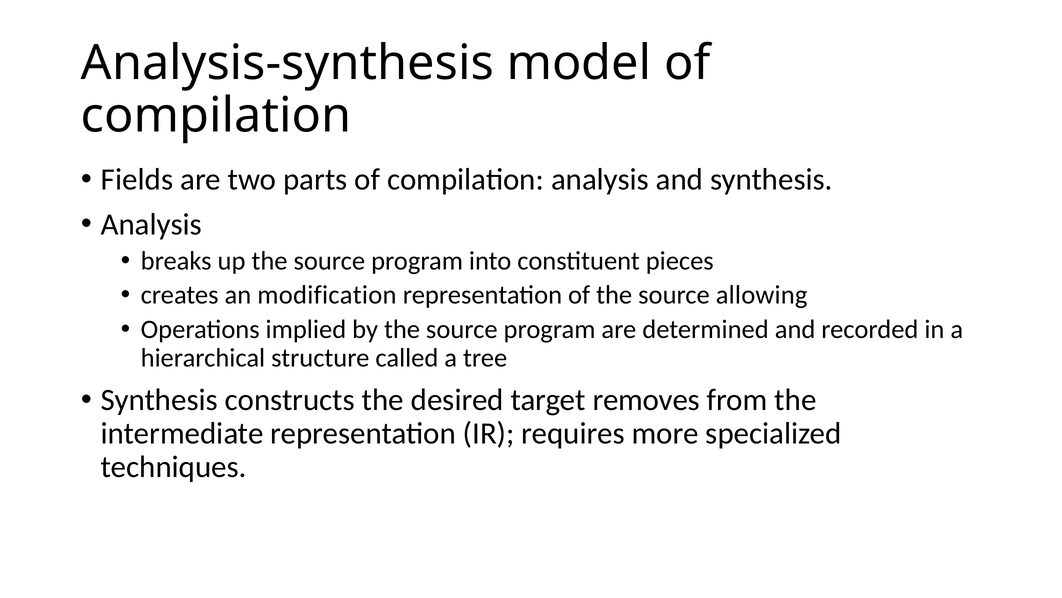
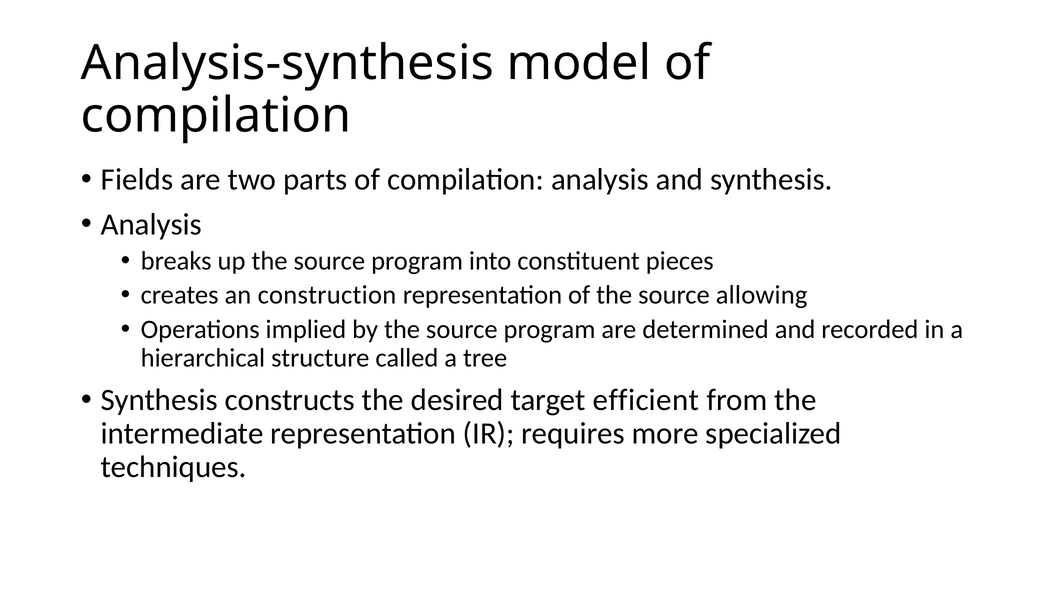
modification: modification -> construction
removes: removes -> efficient
